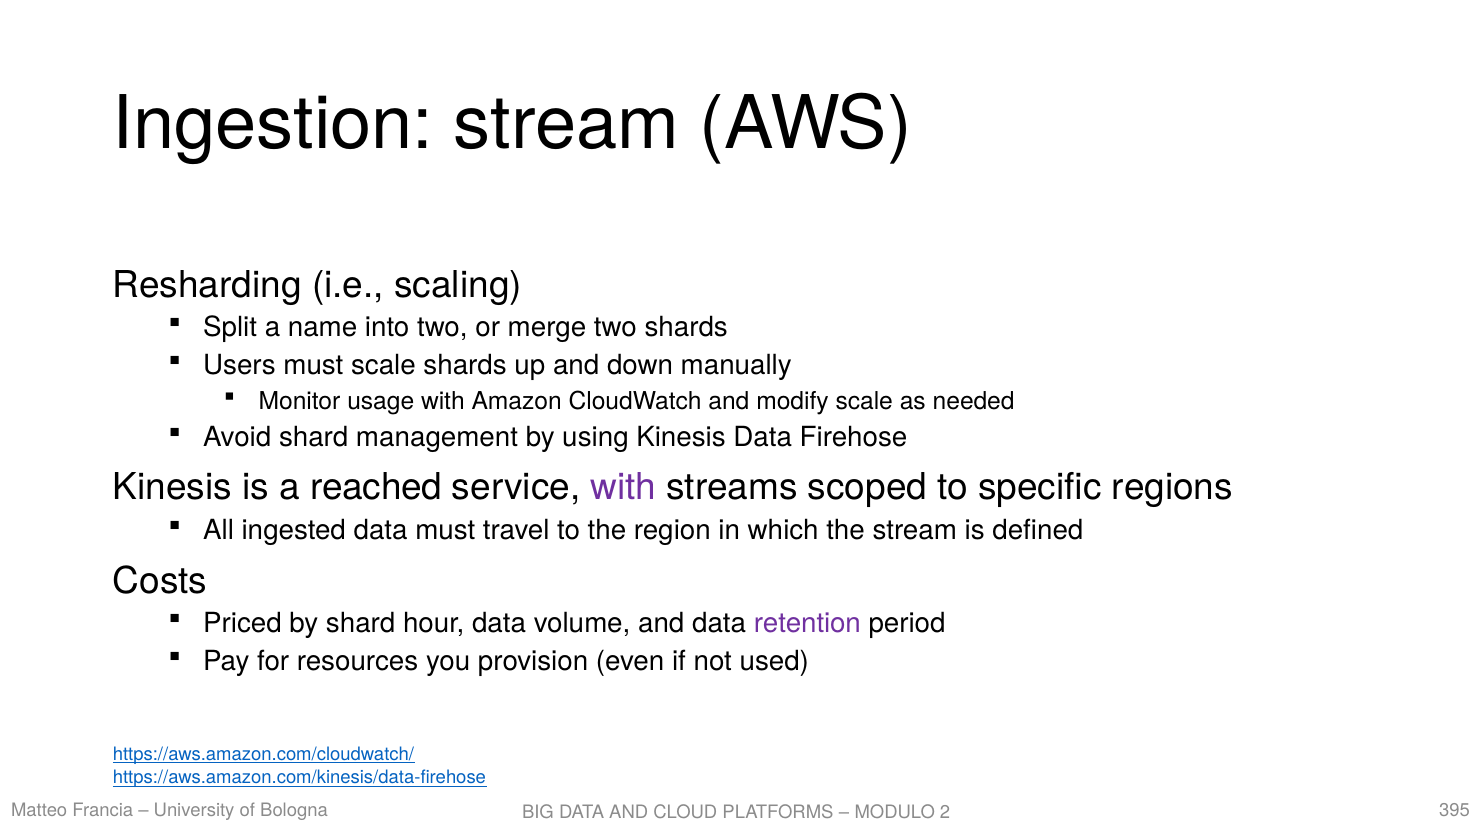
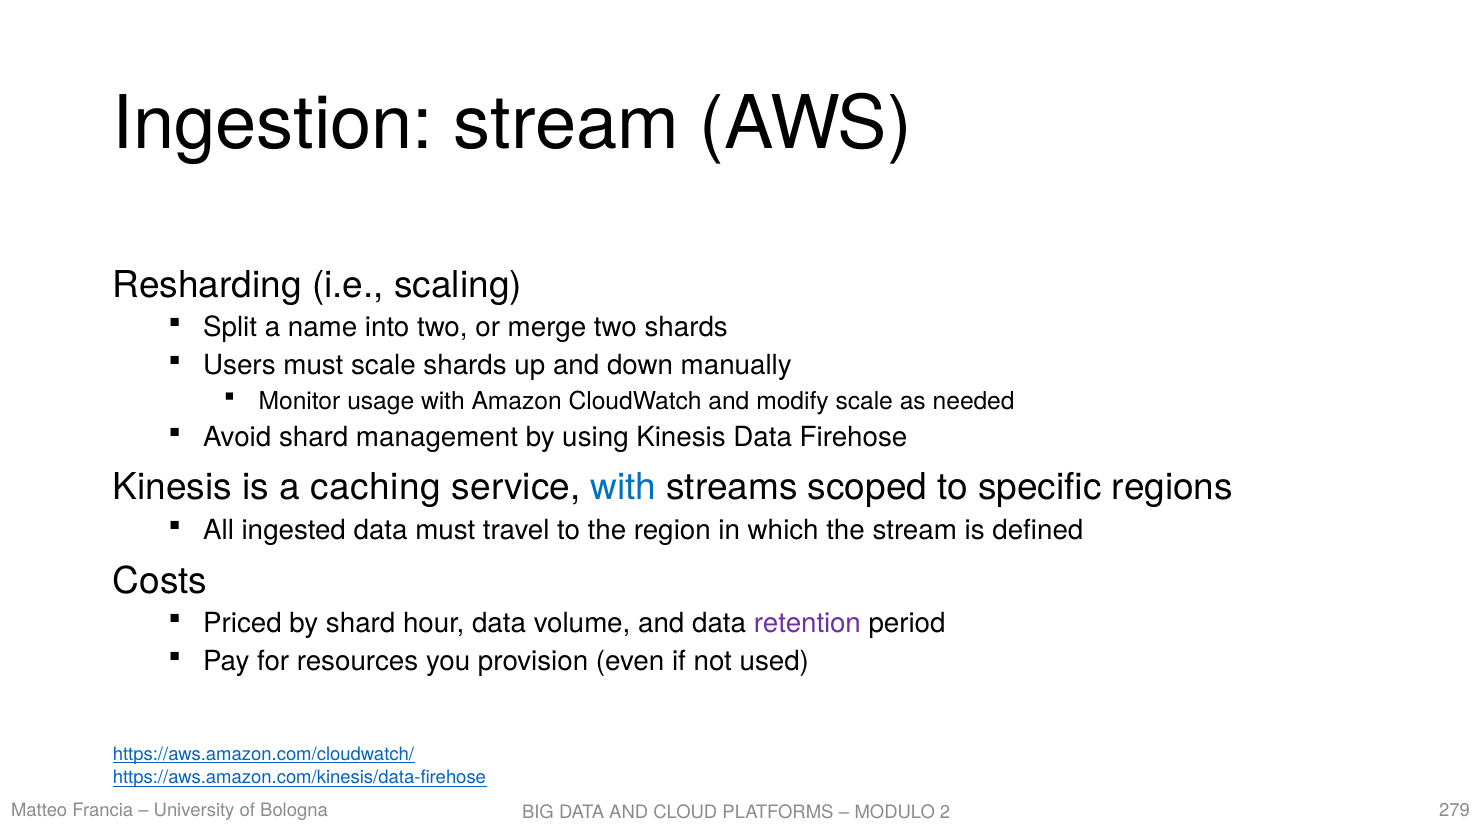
reached: reached -> caching
with at (624, 488) colour: purple -> blue
395: 395 -> 279
